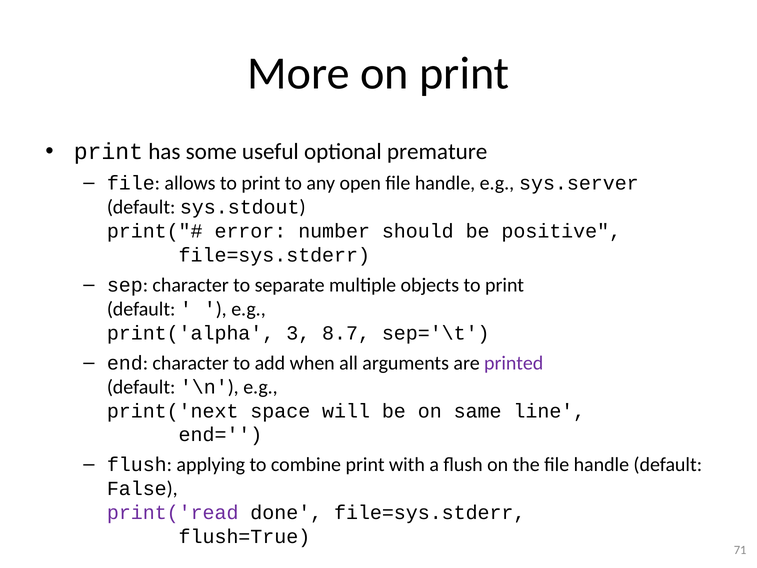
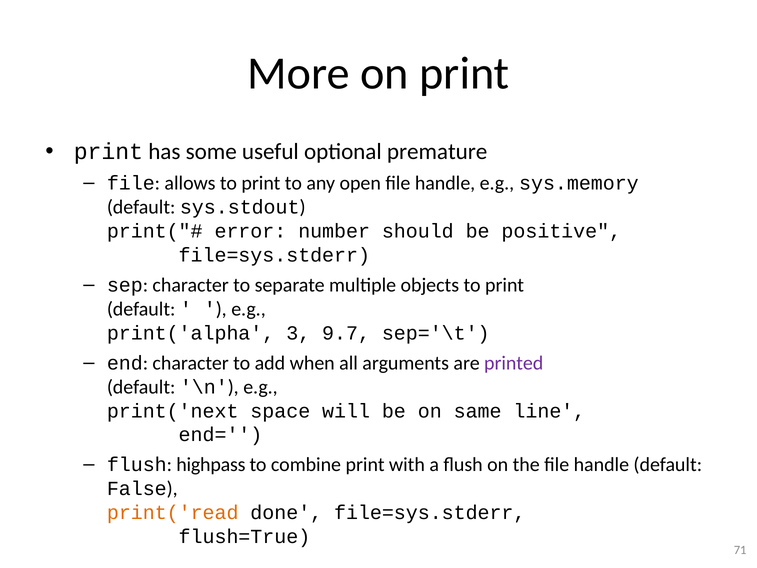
sys.server: sys.server -> sys.memory
8.7: 8.7 -> 9.7
applying: applying -> highpass
print('read colour: purple -> orange
